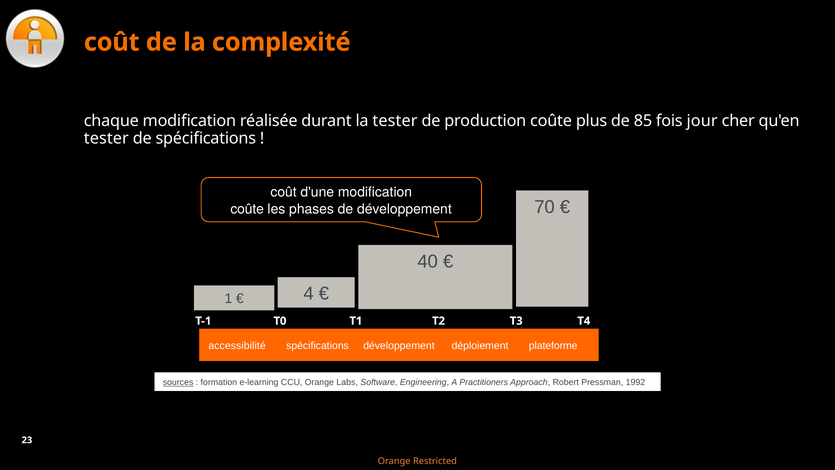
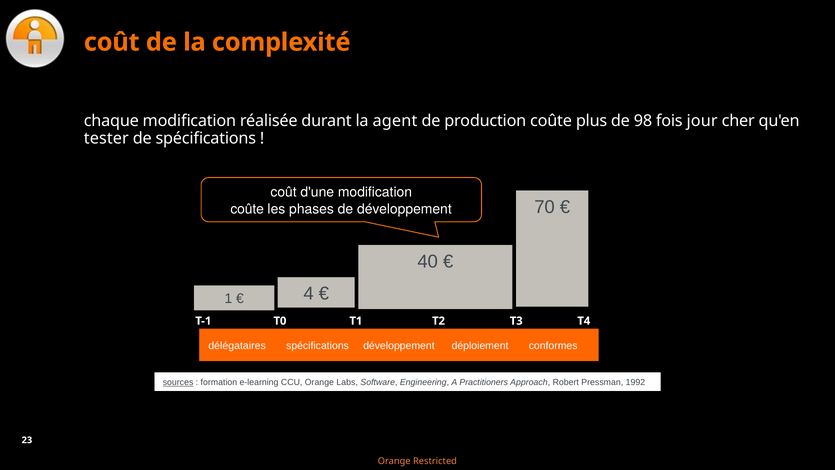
la tester: tester -> agent
85: 85 -> 98
accessibilité: accessibilité -> délégataires
plateforme: plateforme -> conformes
